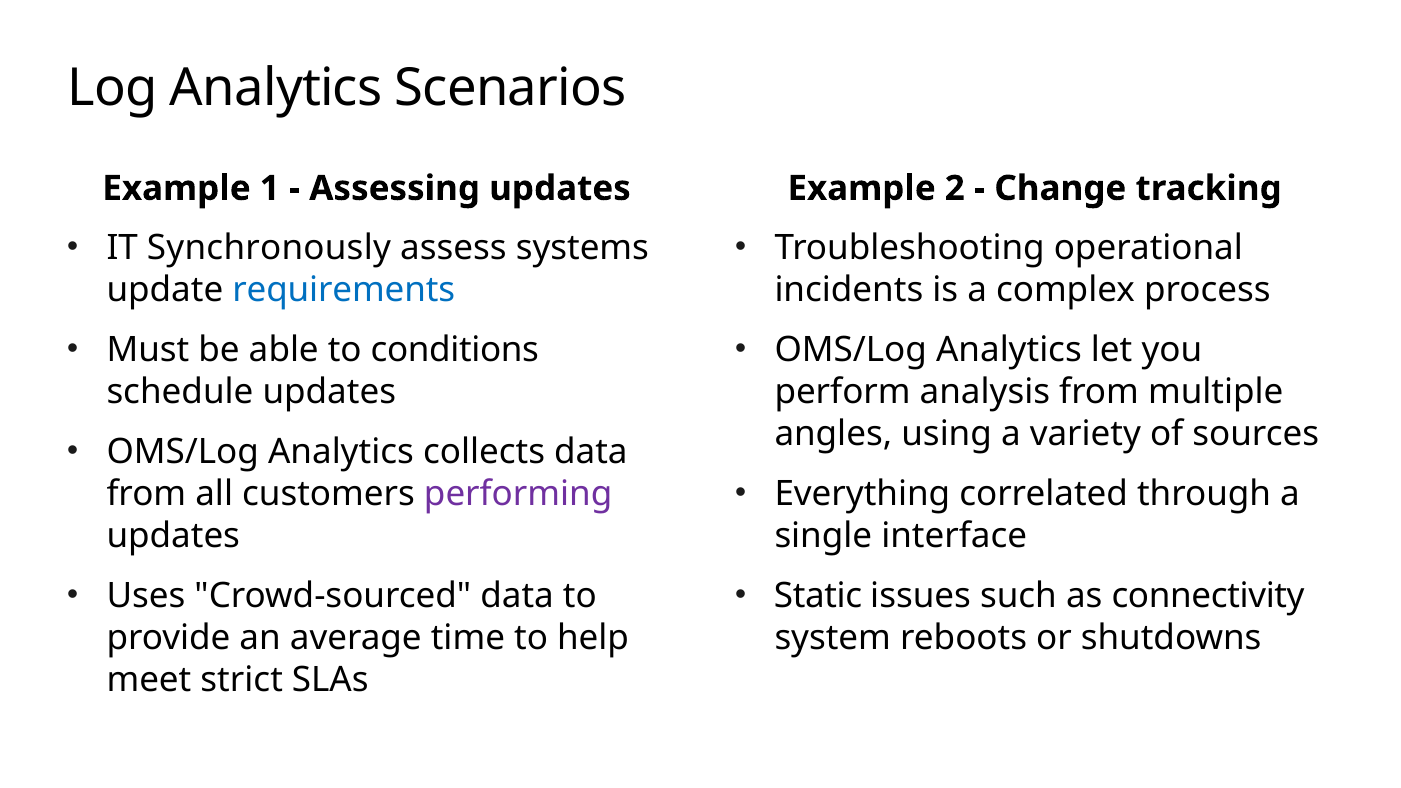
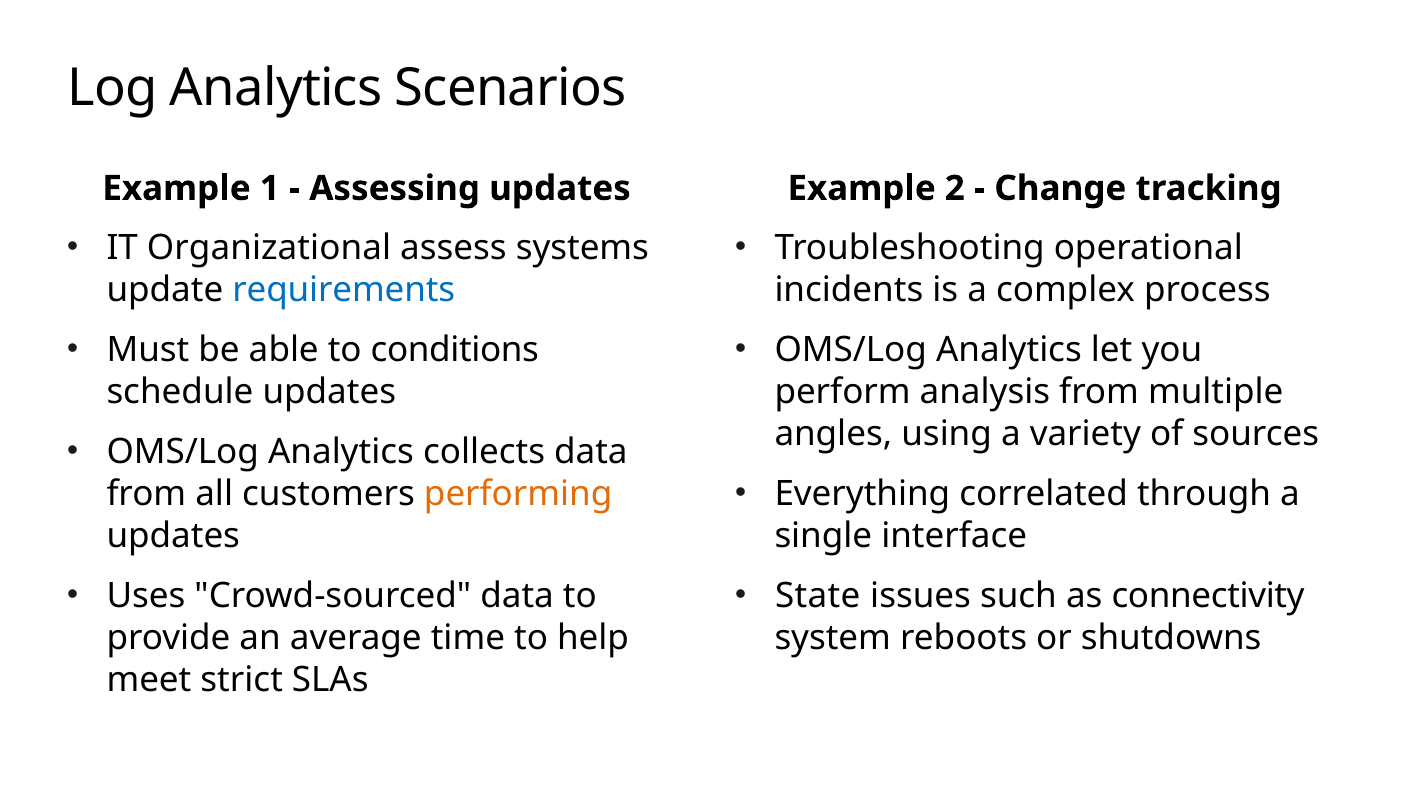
Synchronously: Synchronously -> Organizational
performing colour: purple -> orange
Static: Static -> State
